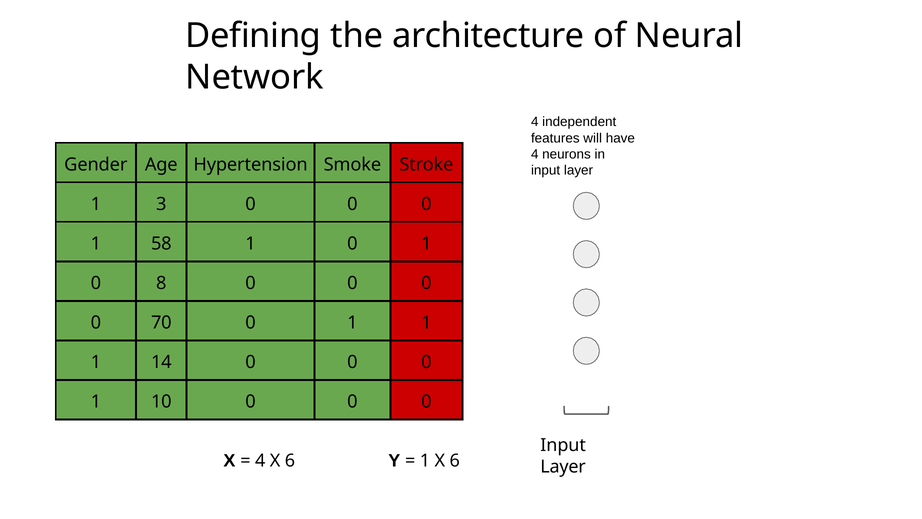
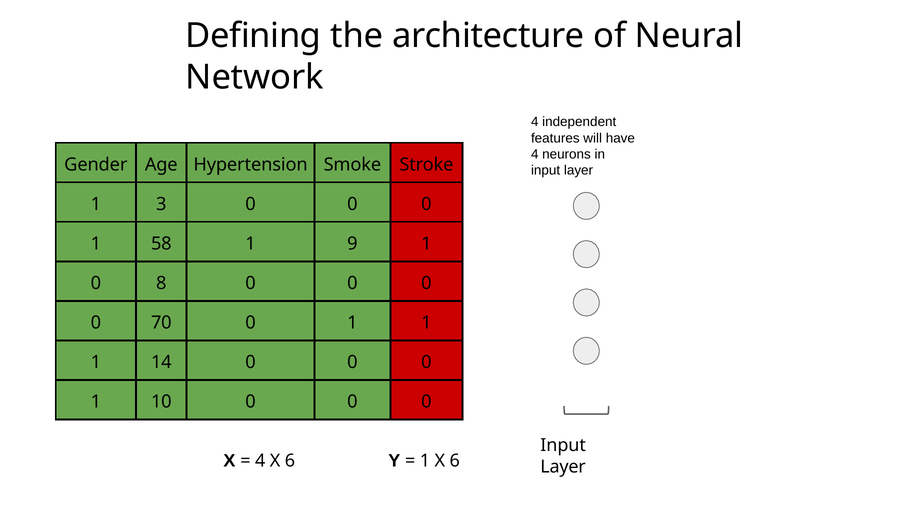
58 1 0: 0 -> 9
